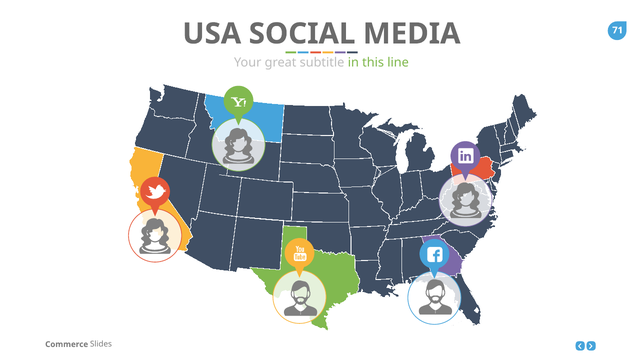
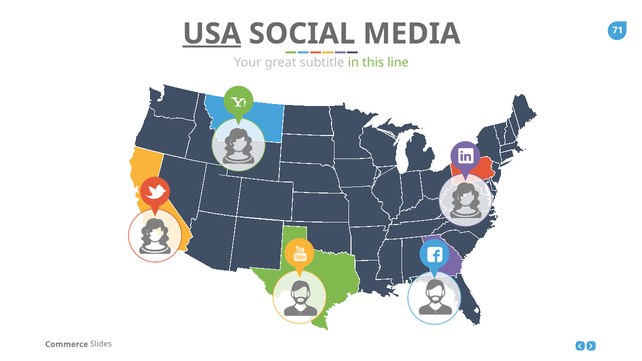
USA underline: none -> present
